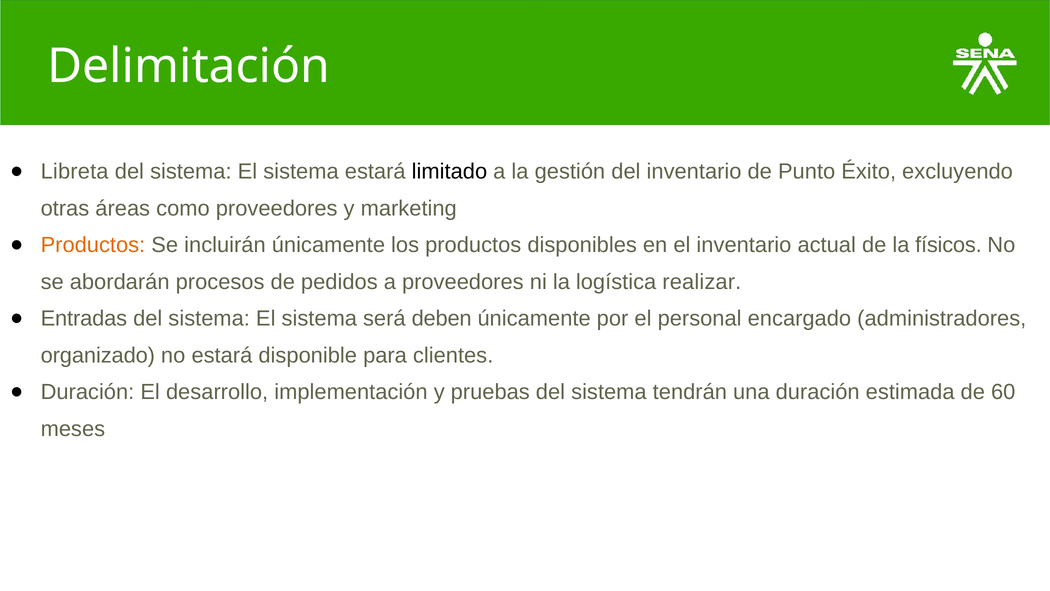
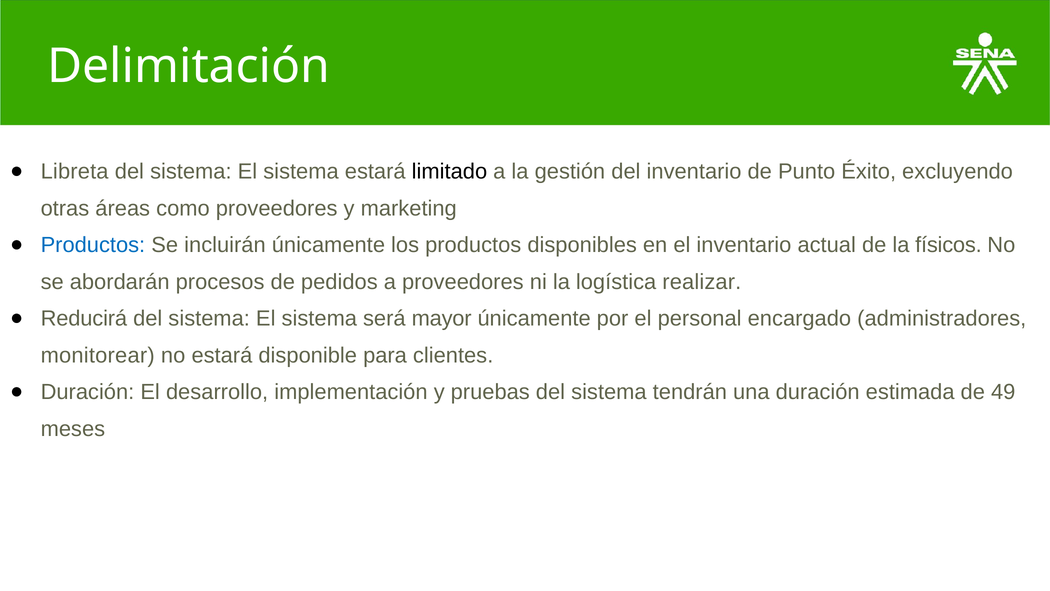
Productos at (93, 245) colour: orange -> blue
Entradas: Entradas -> Reducirá
deben: deben -> mayor
organizado: organizado -> monitorear
60: 60 -> 49
